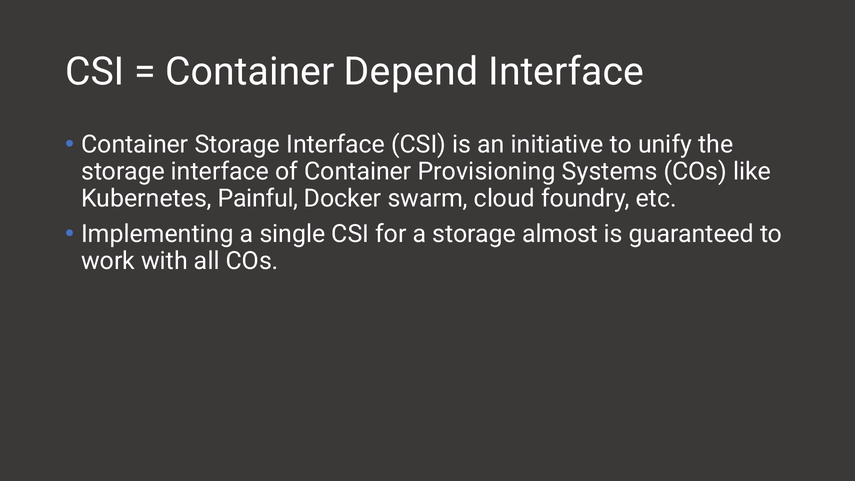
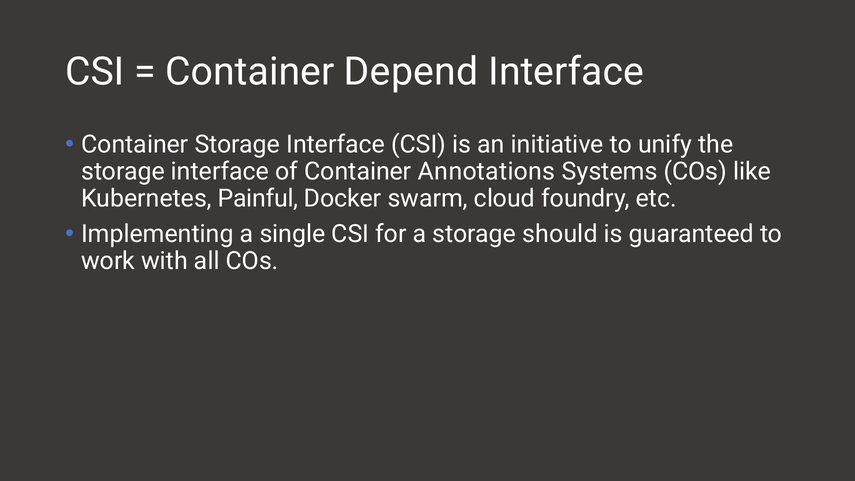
Provisioning: Provisioning -> Annotations
almost: almost -> should
